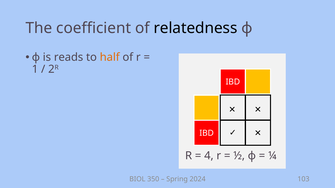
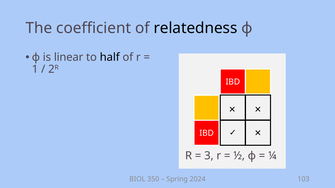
reads: reads -> linear
half colour: orange -> black
4: 4 -> 3
